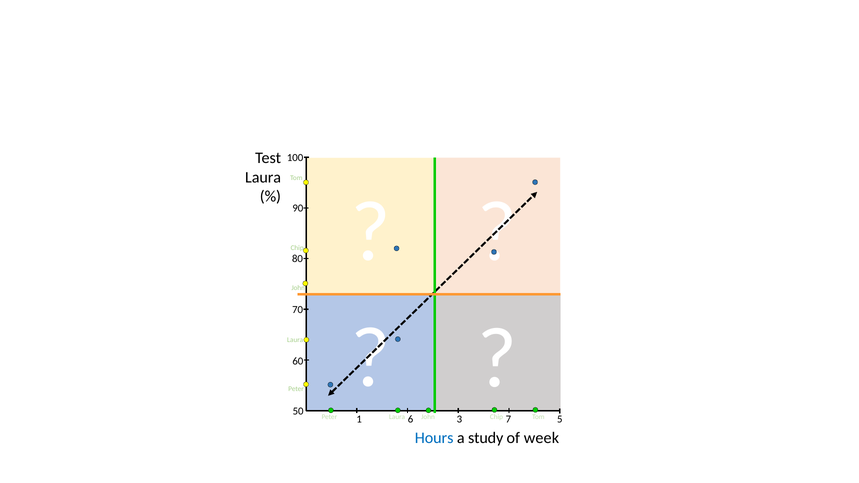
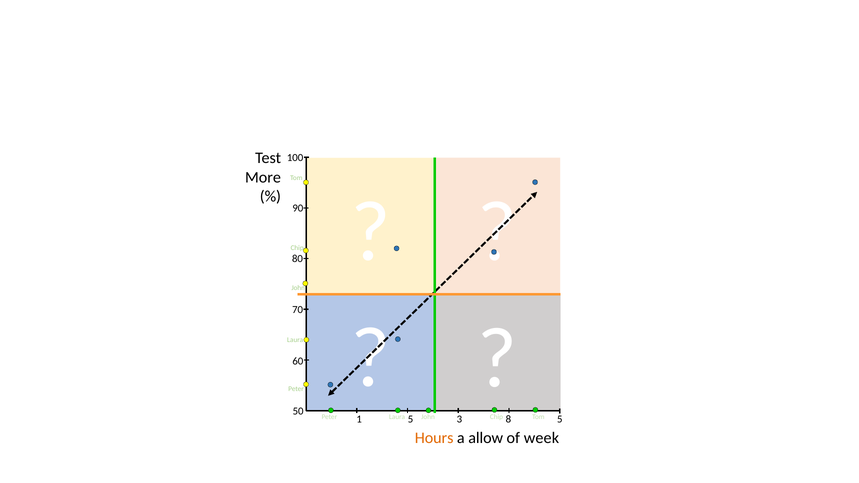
Laura at (263, 177): Laura -> More
1 6: 6 -> 5
7: 7 -> 8
Hours colour: blue -> orange
study: study -> allow
